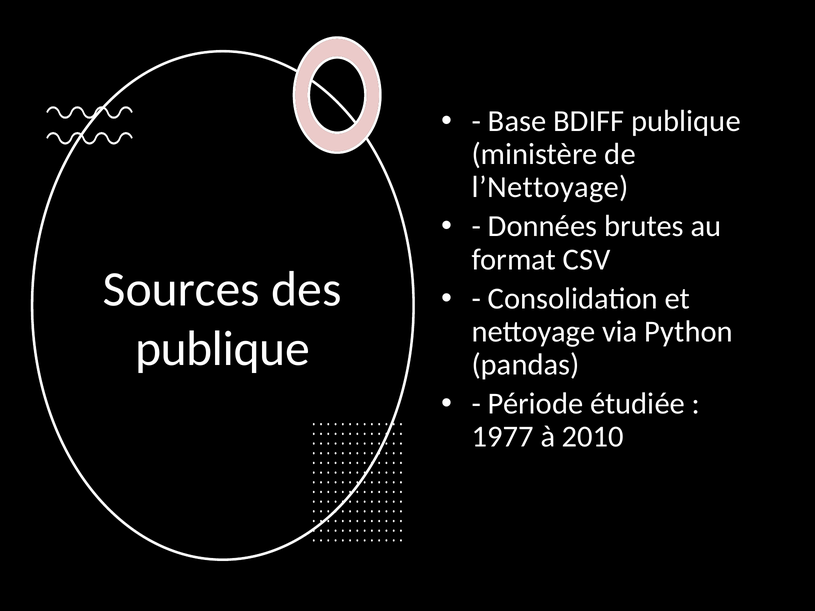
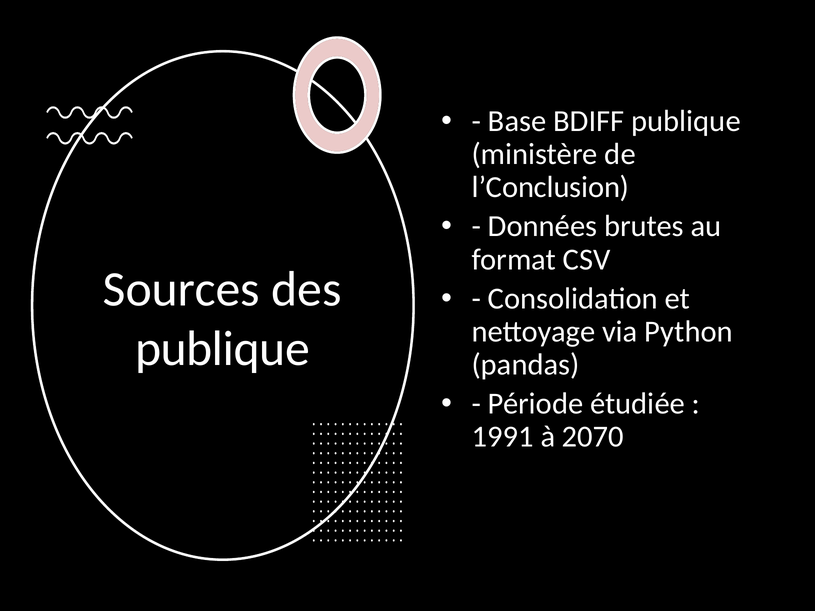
l’Nettoyage: l’Nettoyage -> l’Conclusion
1977: 1977 -> 1991
2010: 2010 -> 2070
